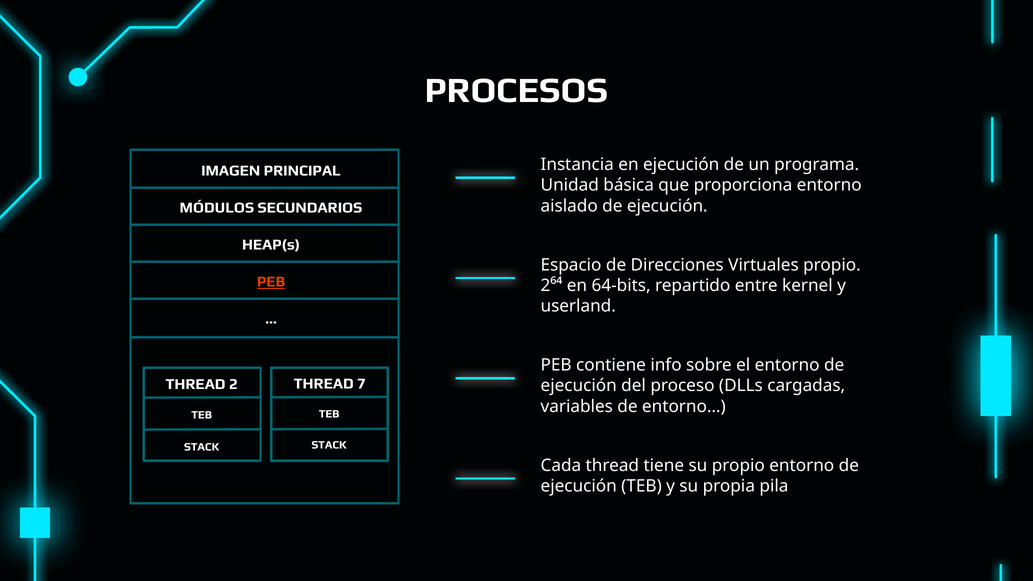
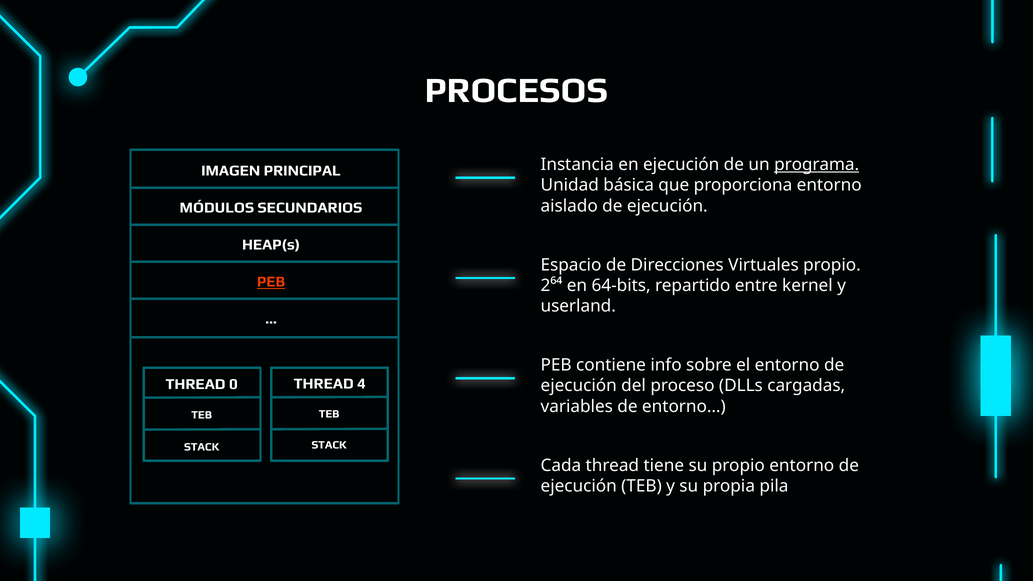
programa underline: none -> present
2: 2 -> 0
7: 7 -> 4
